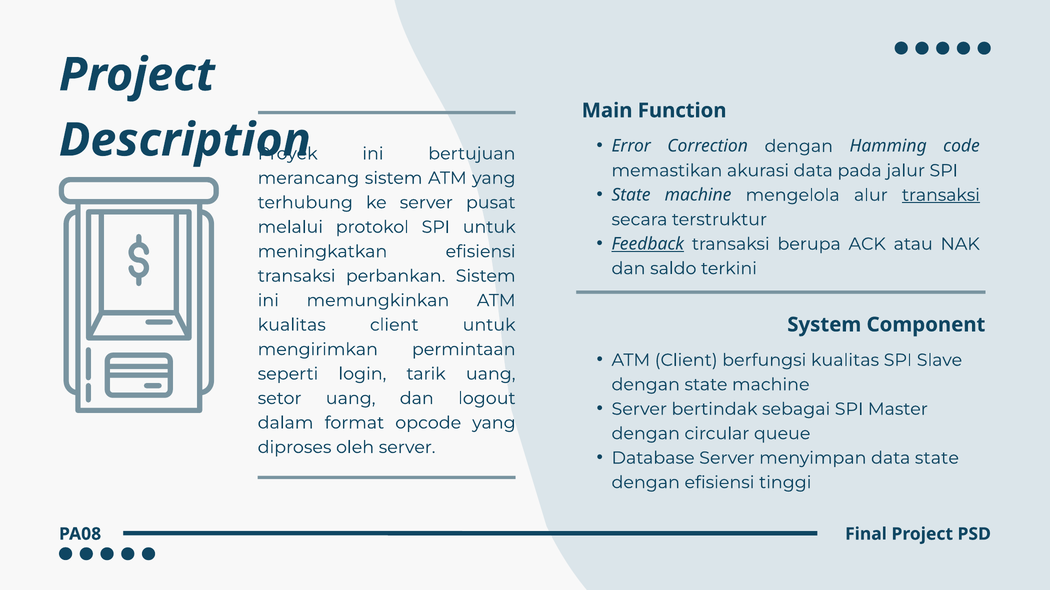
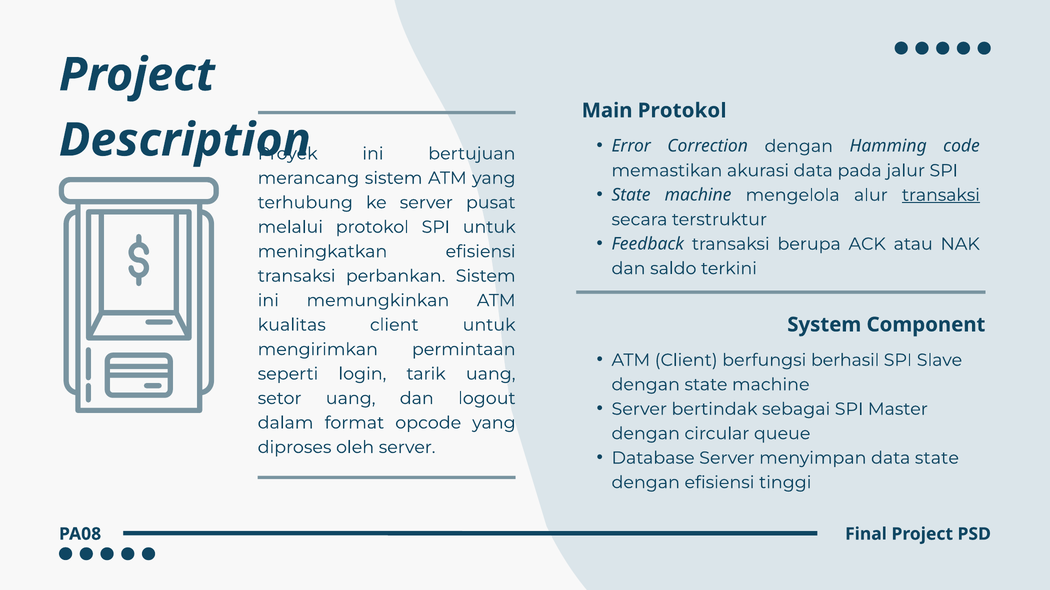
Main Function: Function -> Protokol
Feedback underline: present -> none
berfungsi kualitas: kualitas -> berhasil
